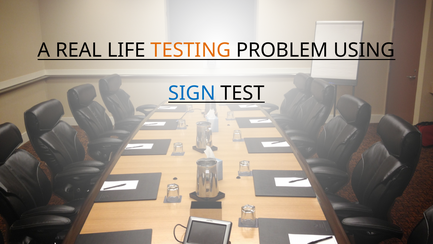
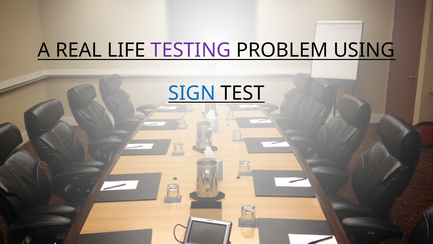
TESTING colour: orange -> purple
